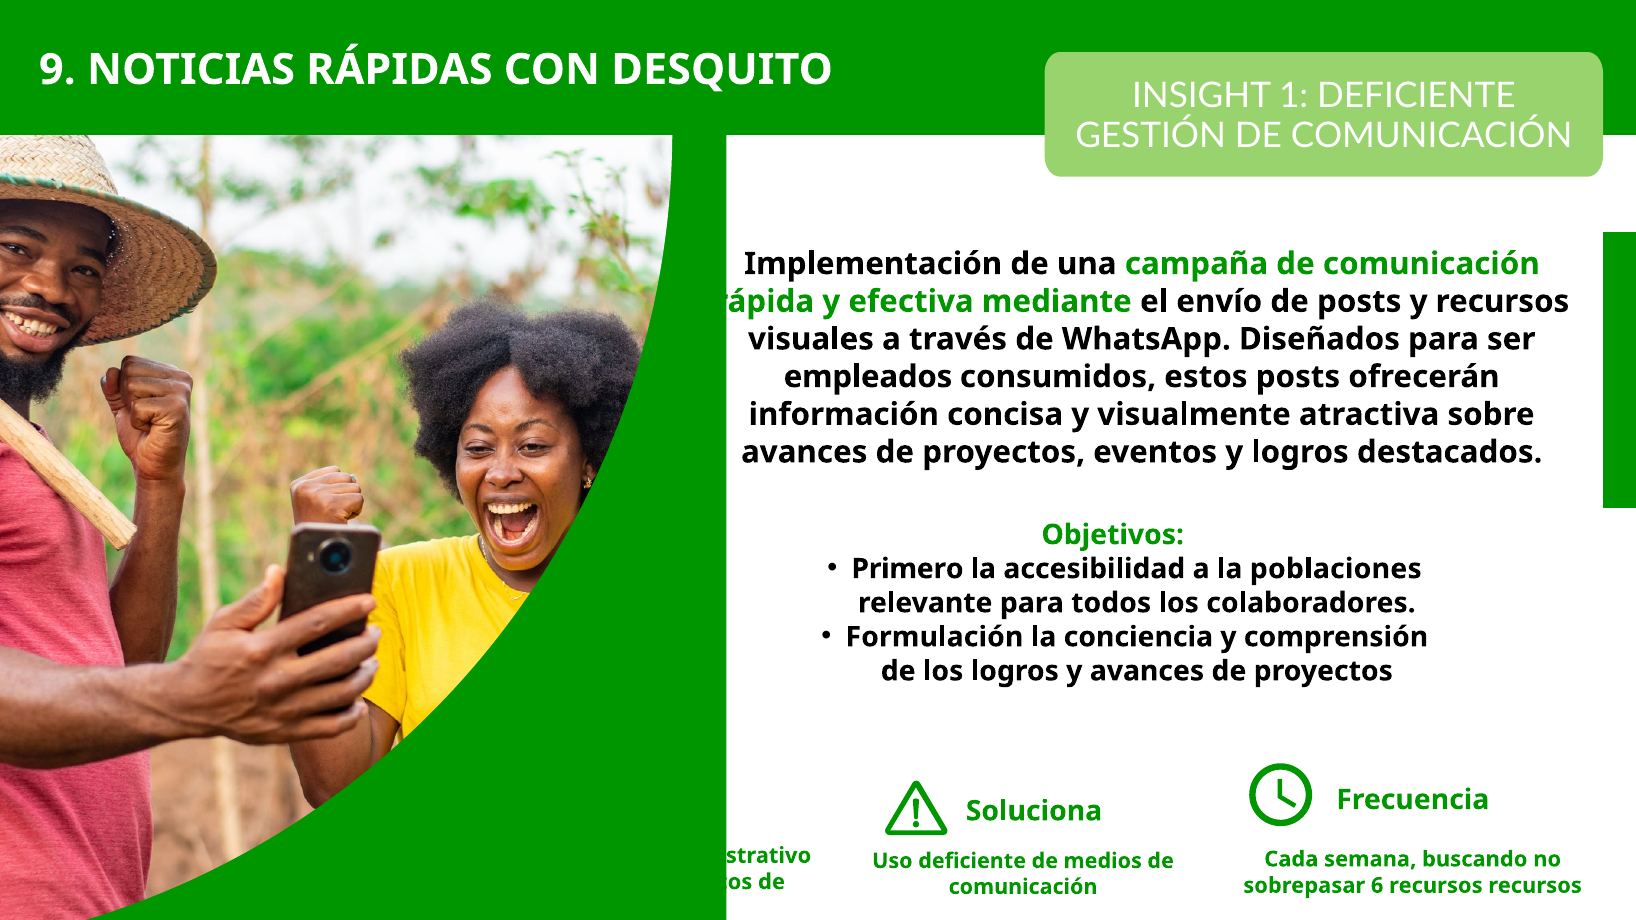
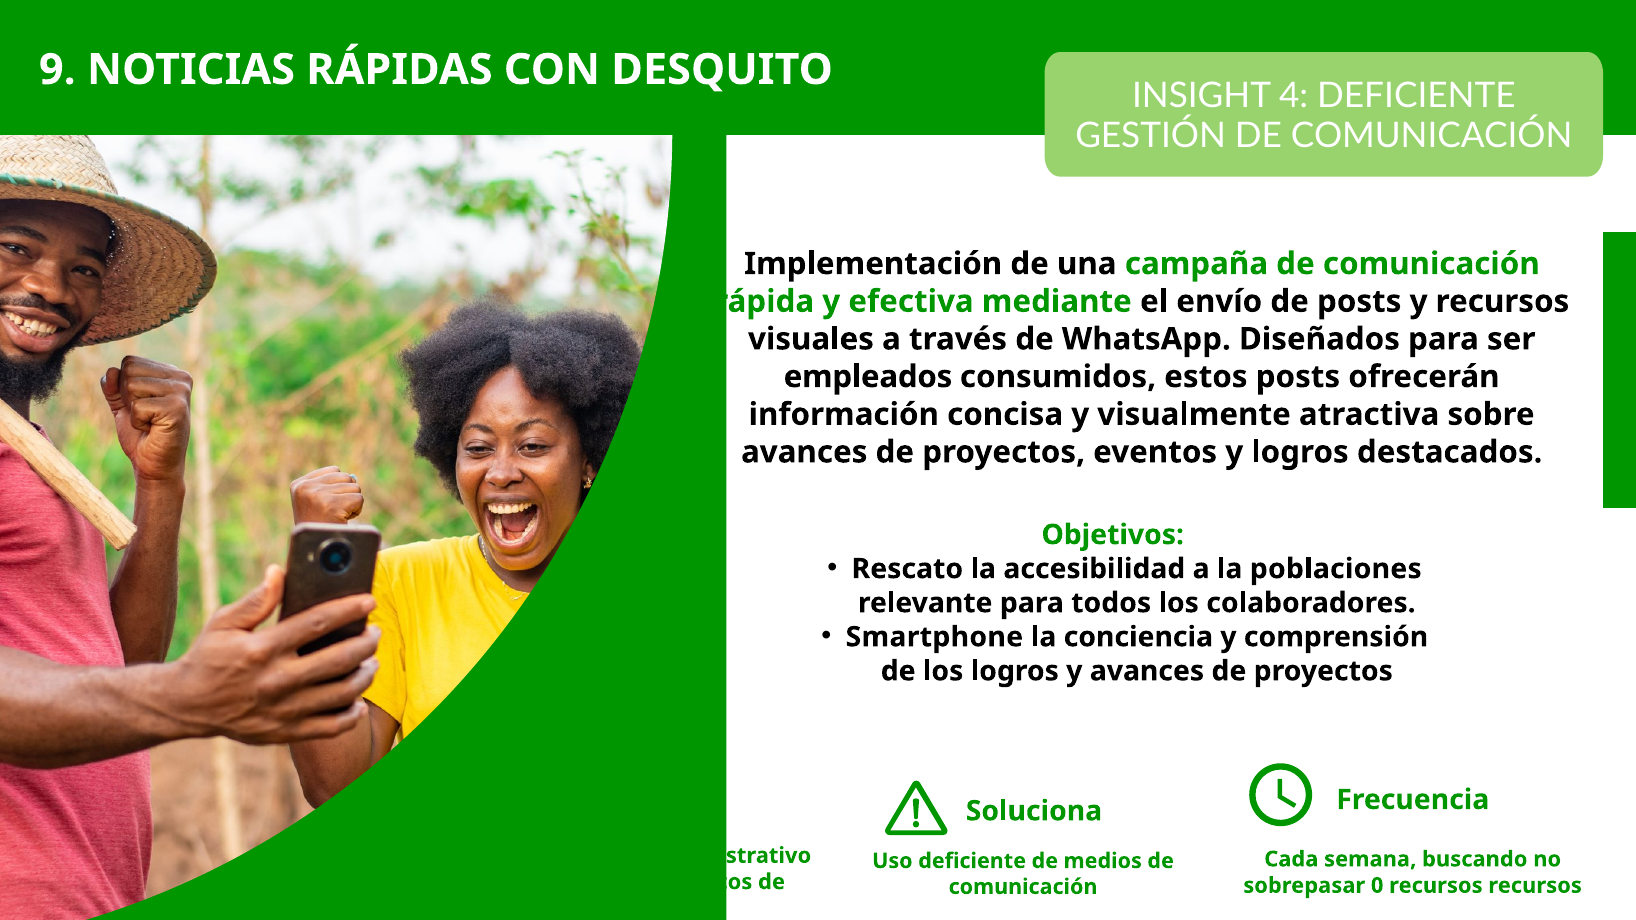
1: 1 -> 4
Primero: Primero -> Rescato
Formulación: Formulación -> Smartphone
6: 6 -> 0
